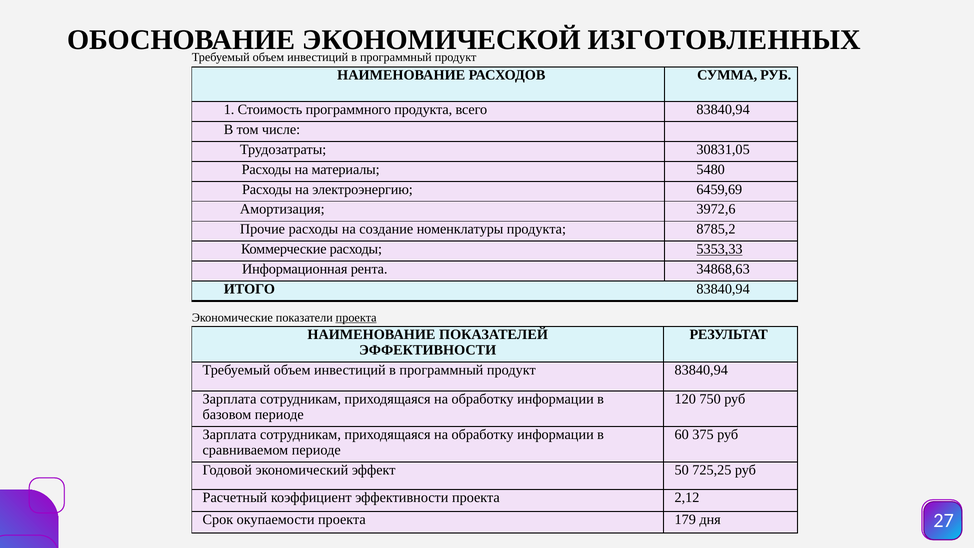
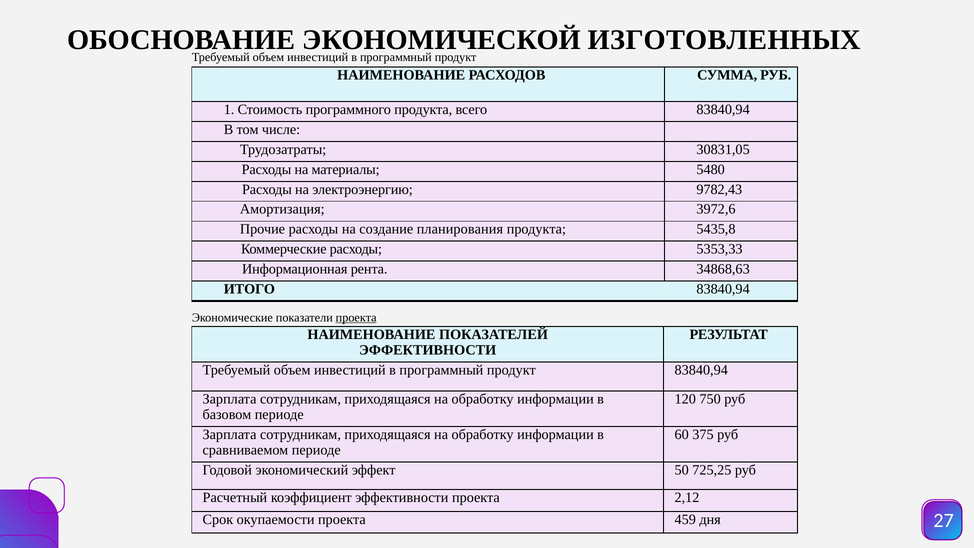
6459,69: 6459,69 -> 9782,43
номенклатуры: номенклатуры -> планирования
8785,2: 8785,2 -> 5435,8
5353,33 underline: present -> none
179: 179 -> 459
